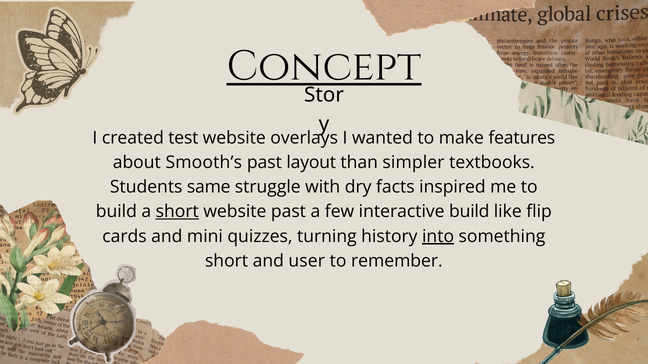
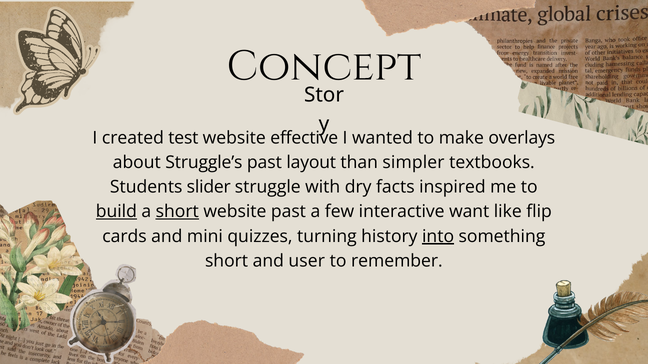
Concept underline: present -> none
overlays: overlays -> effective
features: features -> overlays
Smooth’s: Smooth’s -> Struggle’s
same: same -> slider
build at (116, 212) underline: none -> present
interactive build: build -> want
